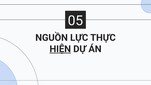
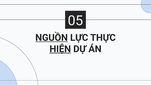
NGUỒN underline: none -> present
